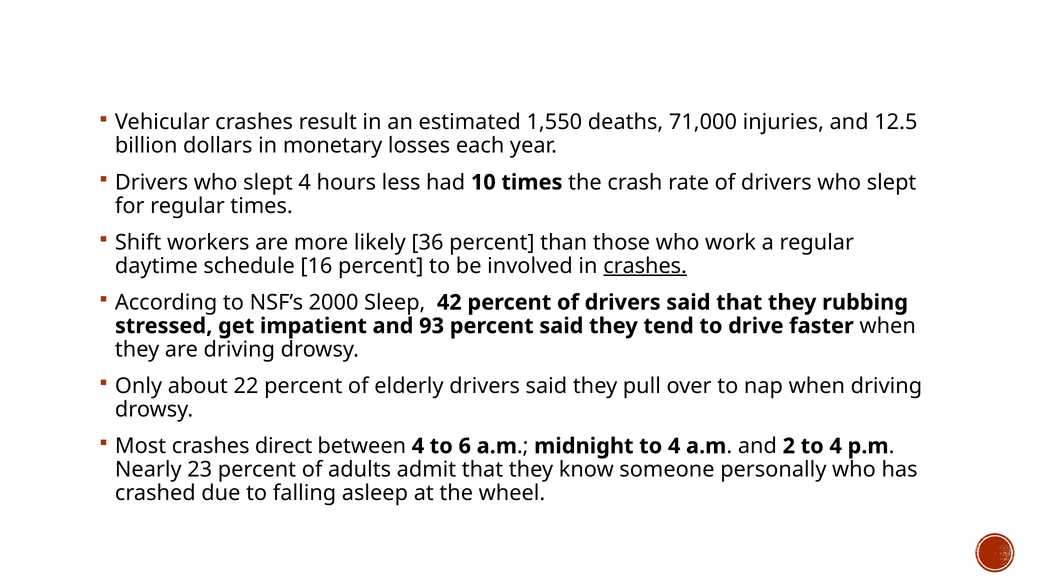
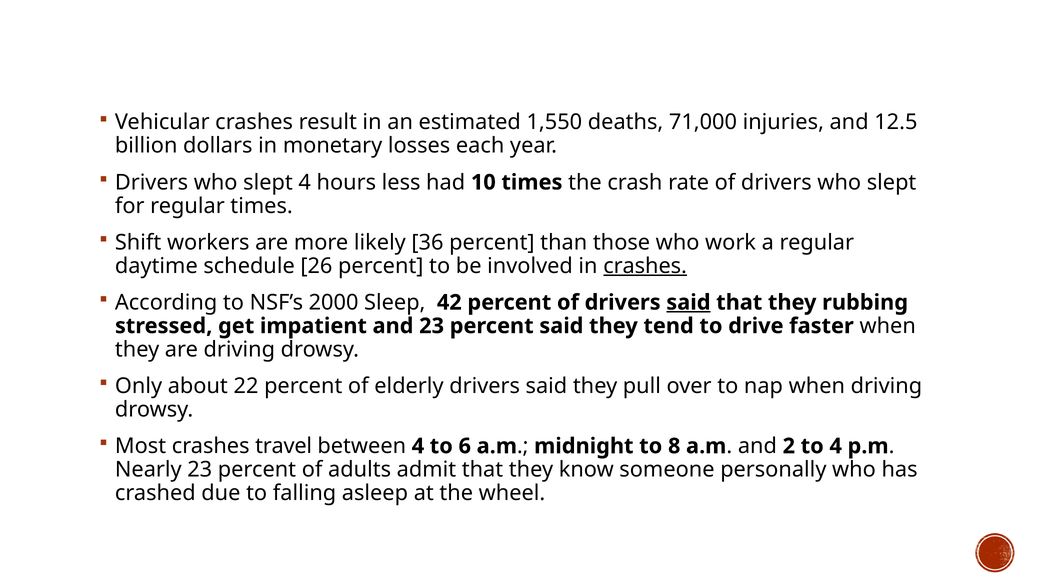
16: 16 -> 26
said at (688, 302) underline: none -> present
and 93: 93 -> 23
direct: direct -> travel
midnight to 4: 4 -> 8
